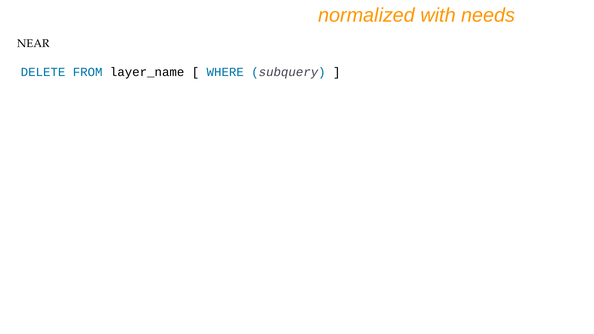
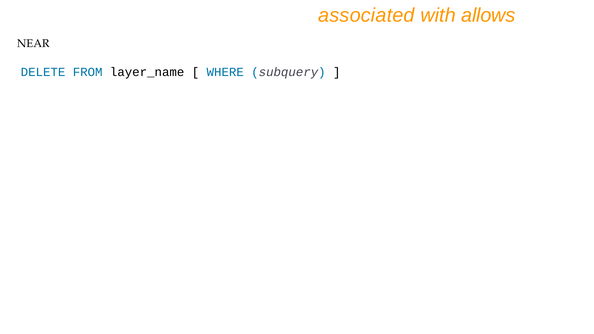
normalized: normalized -> associated
needs: needs -> allows
